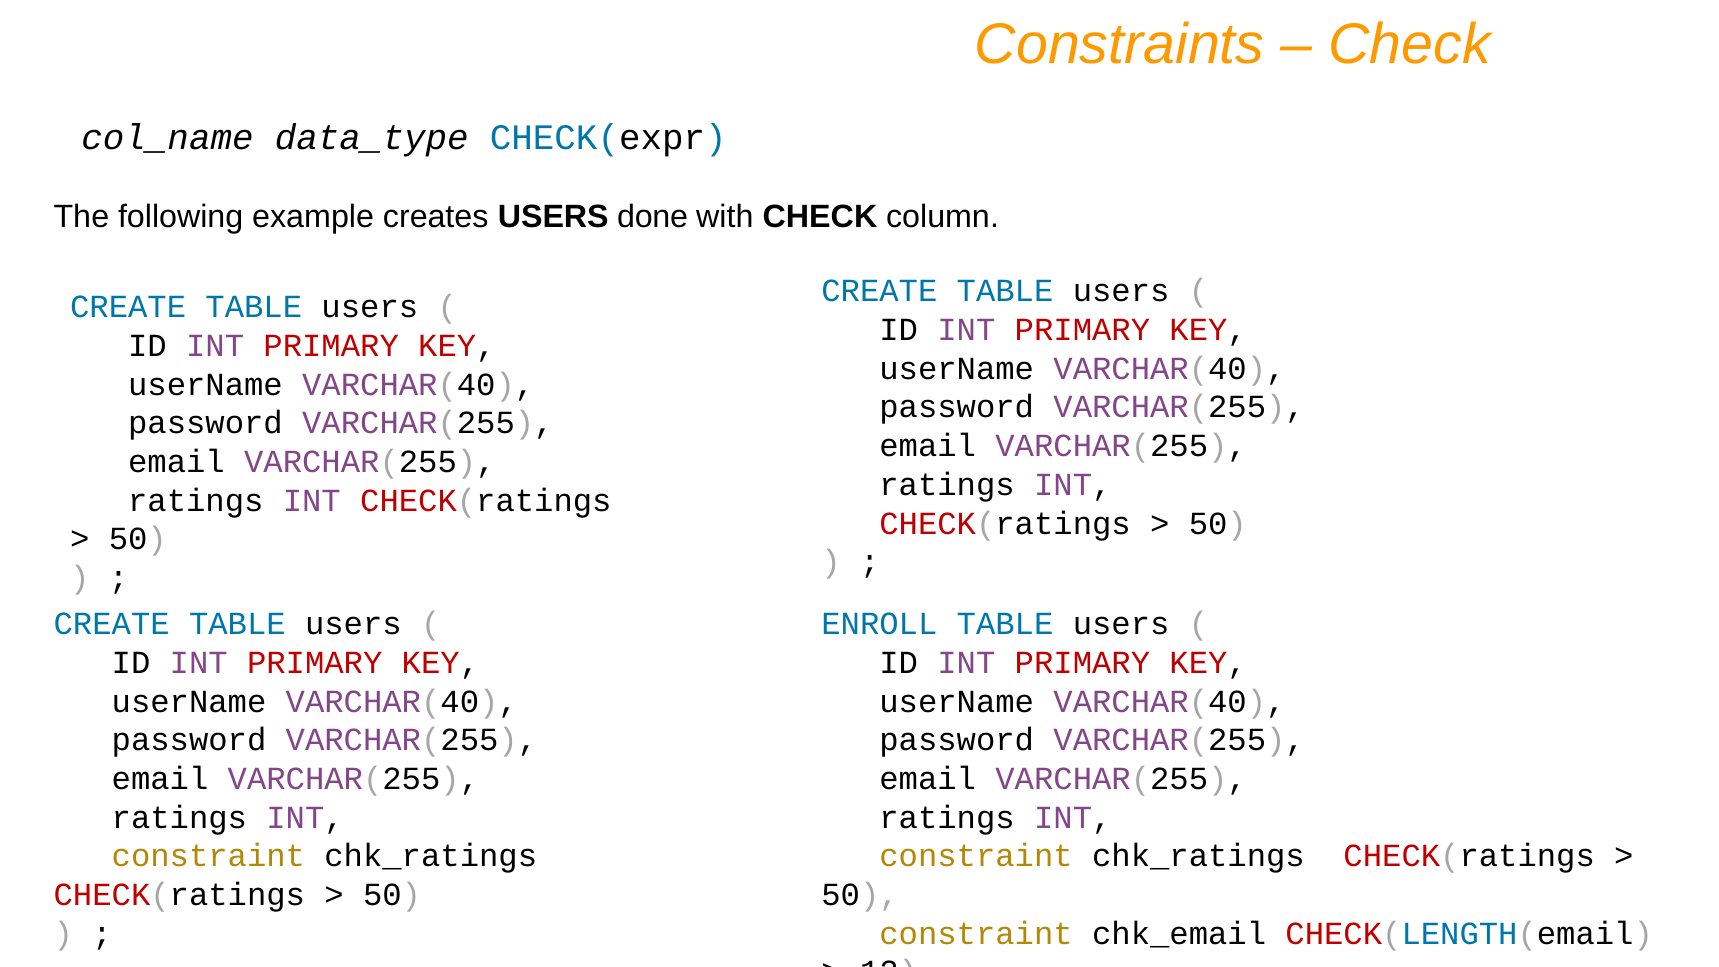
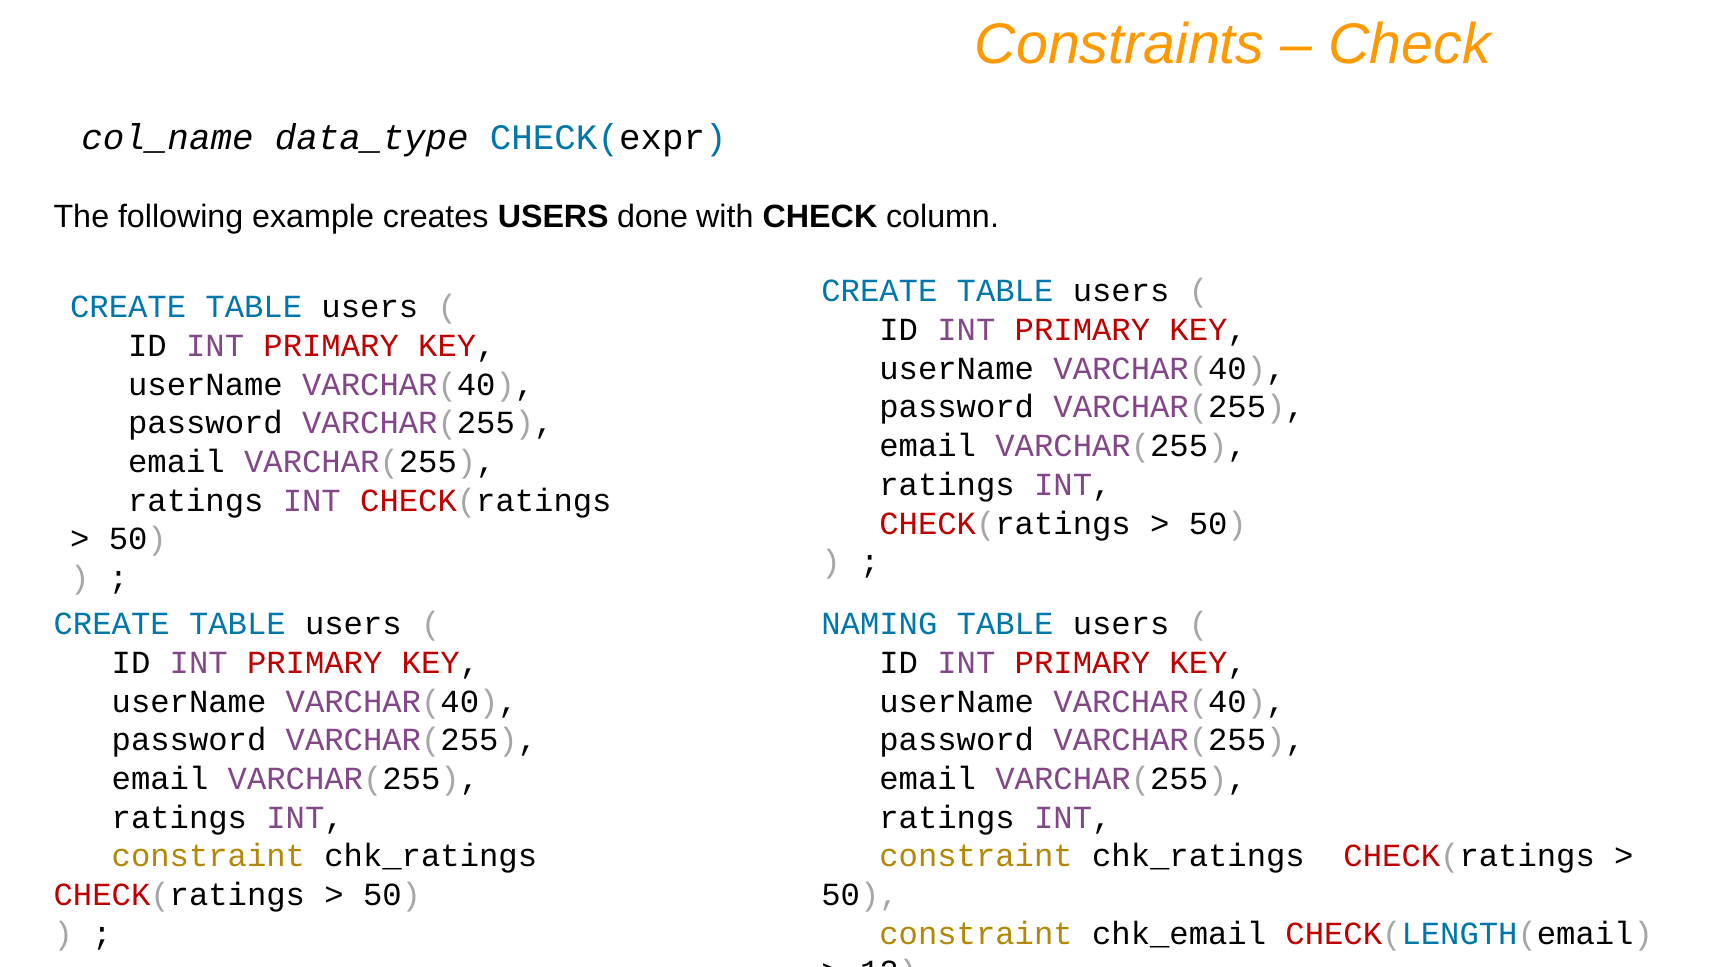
ENROLL: ENROLL -> NAMING
